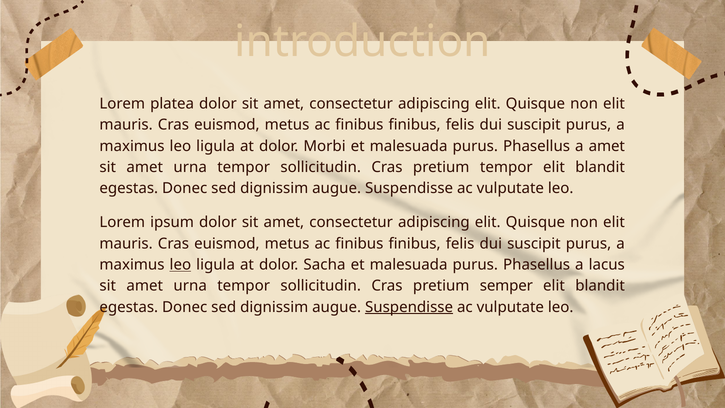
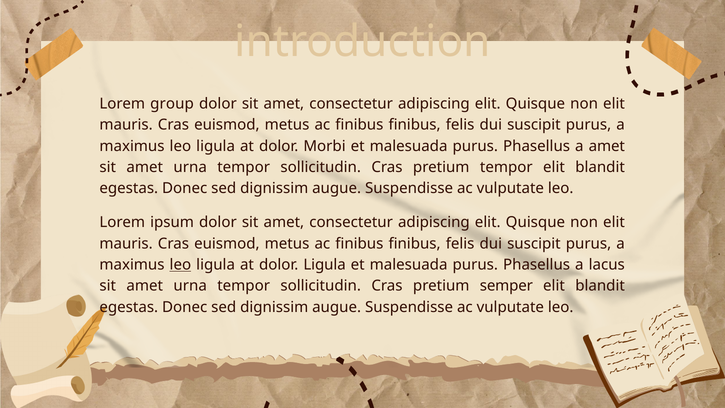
platea: platea -> group
dolor Sacha: Sacha -> Ligula
Suspendisse at (409, 307) underline: present -> none
